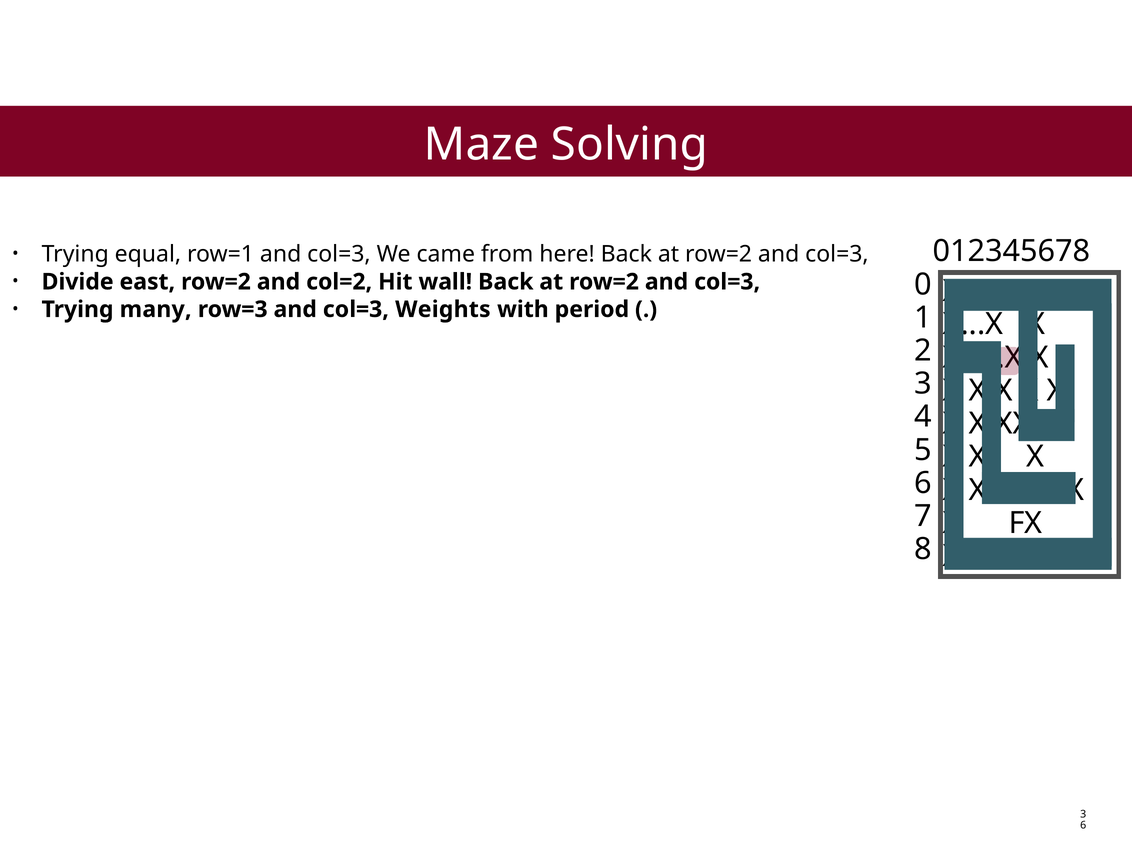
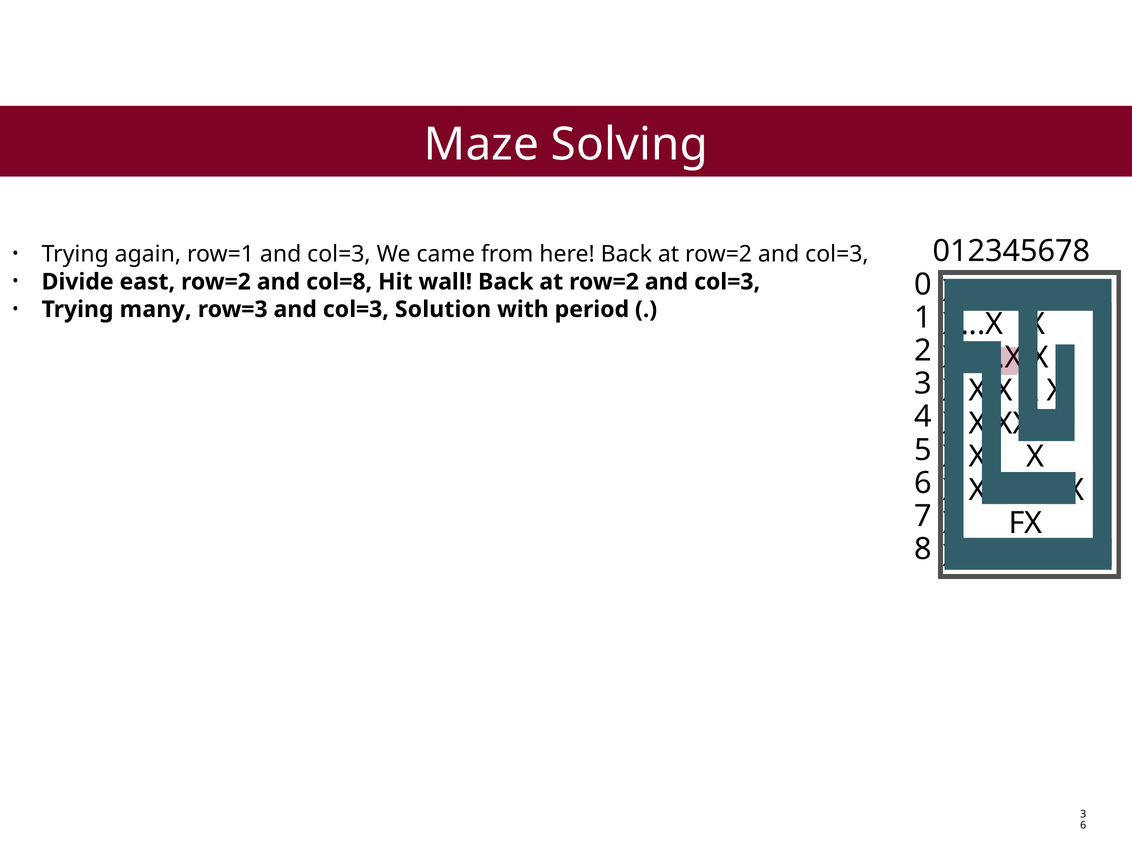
equal: equal -> again
col=2: col=2 -> col=8
Weights: Weights -> Solution
